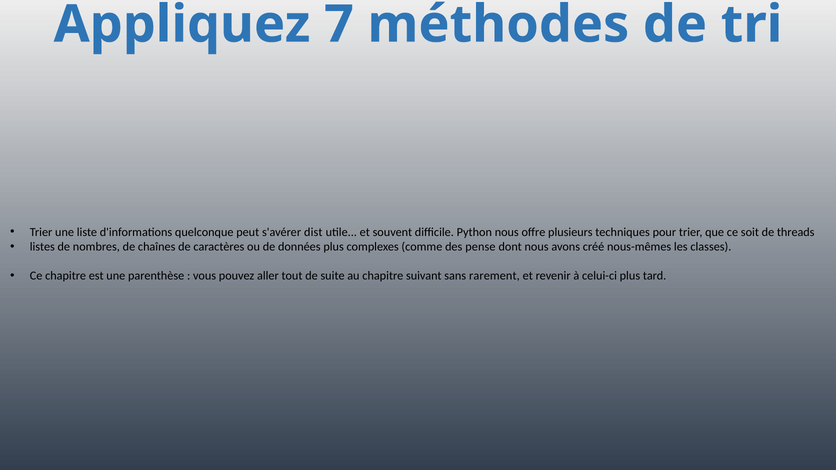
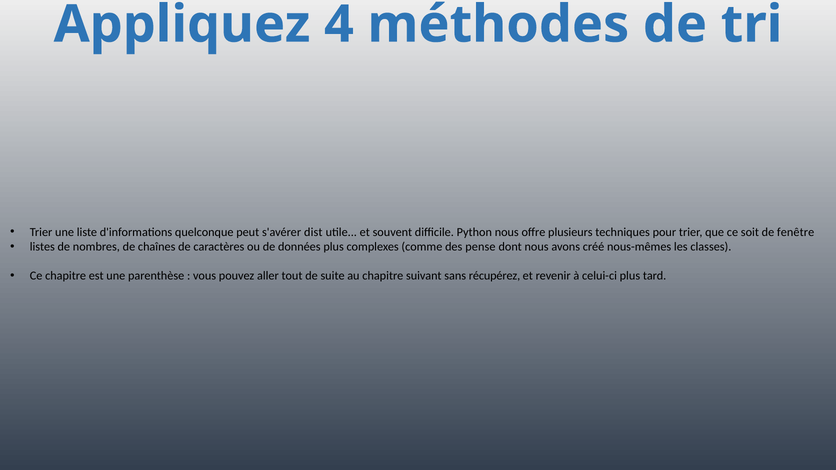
7: 7 -> 4
threads: threads -> fenêtre
rarement: rarement -> récupérez
